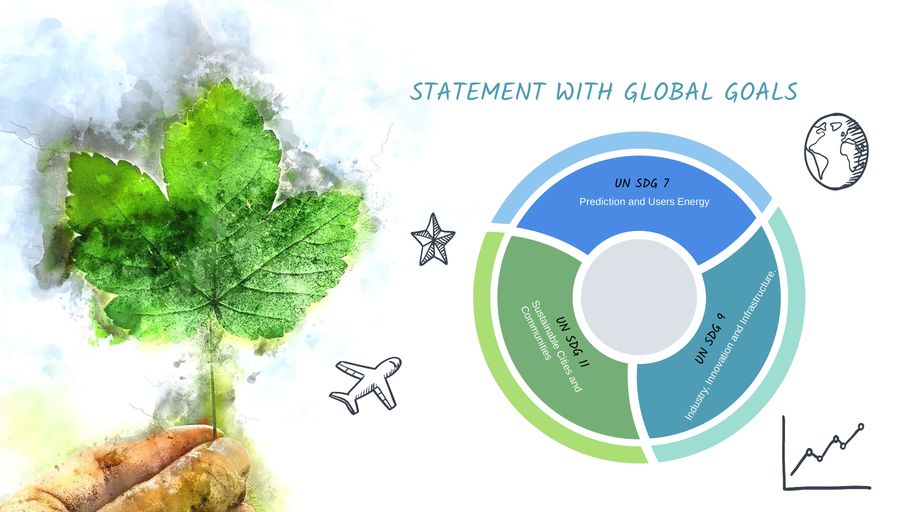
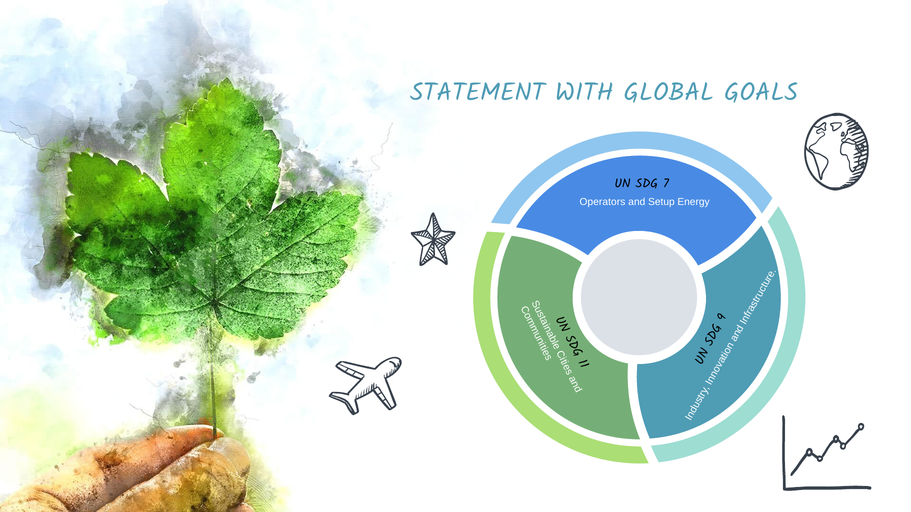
Prediction: Prediction -> Operators
Users: Users -> Setup
